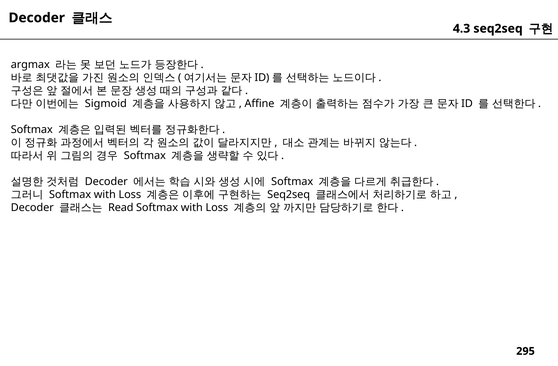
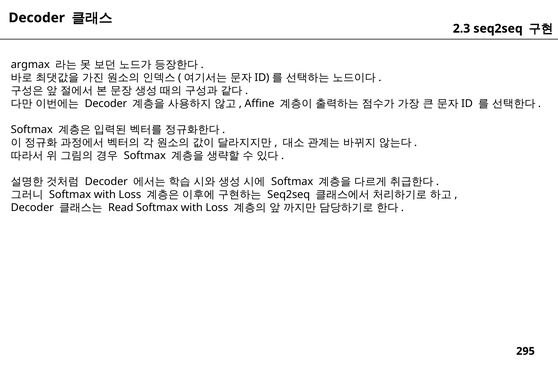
4.3: 4.3 -> 2.3
Sigmoid at (106, 104): Sigmoid -> Decoder
